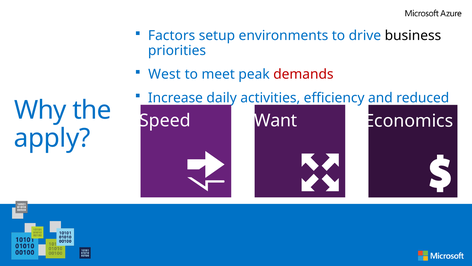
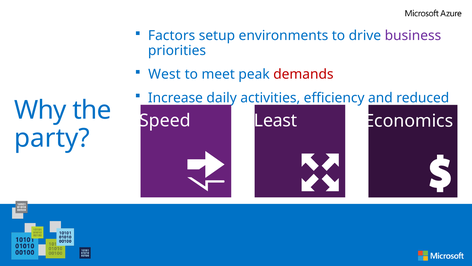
business colour: black -> purple
Want: Want -> Least
apply: apply -> party
